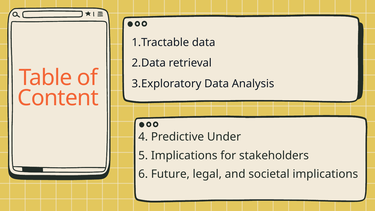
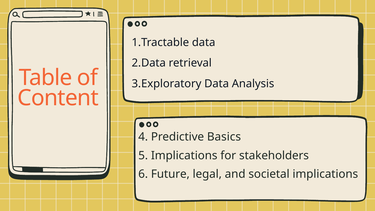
Under: Under -> Basics
